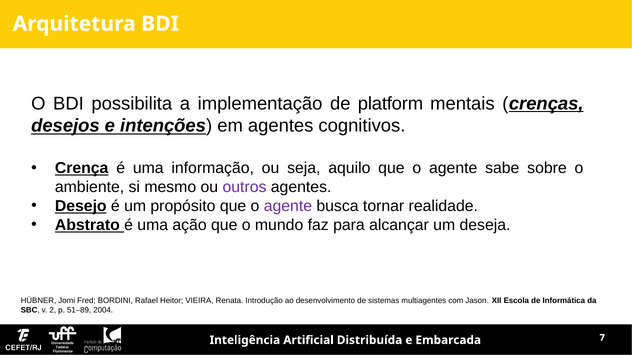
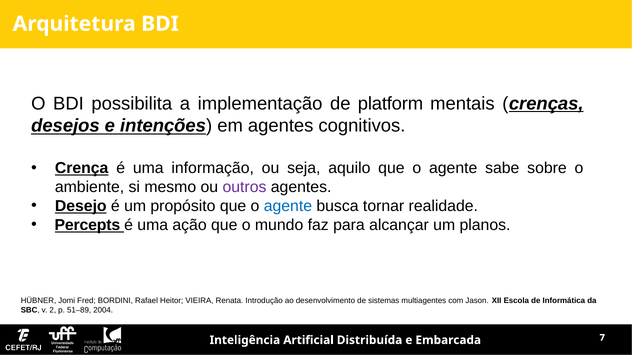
agente at (288, 206) colour: purple -> blue
Abstrato: Abstrato -> Percepts
deseja: deseja -> planos
